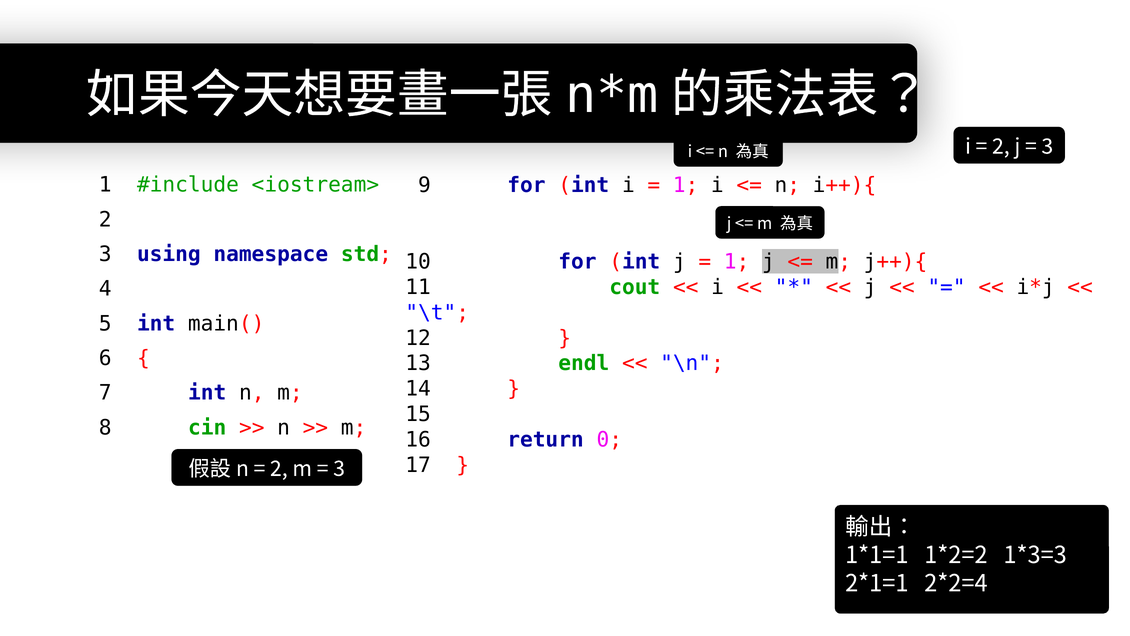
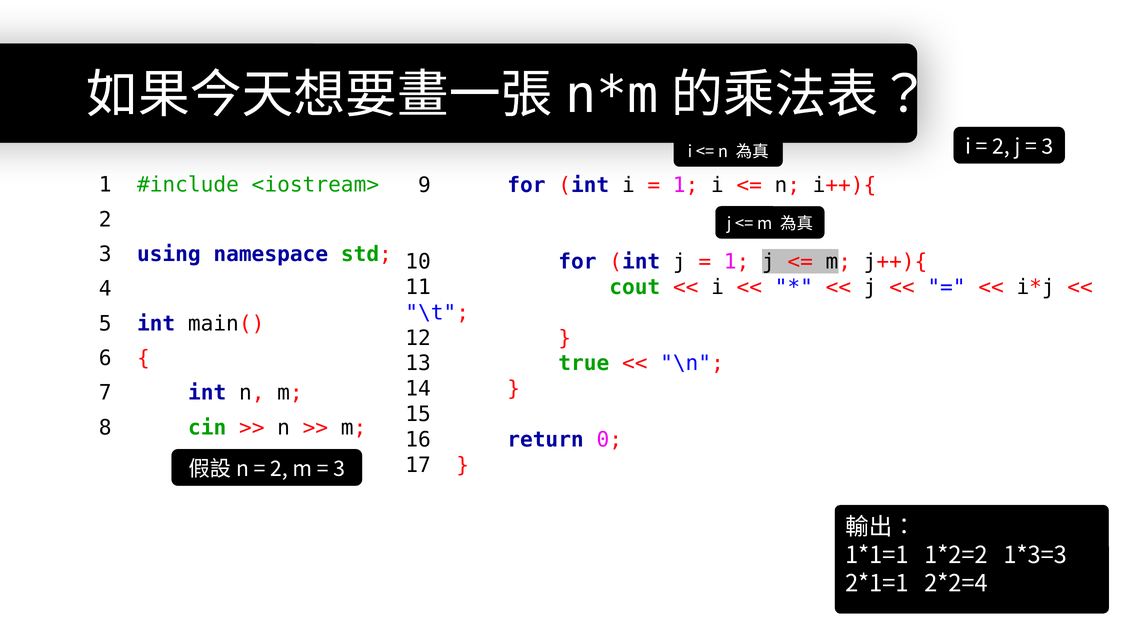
endl: endl -> true
